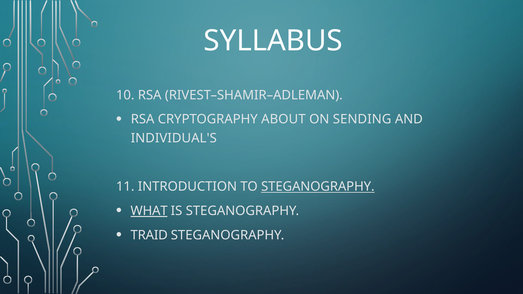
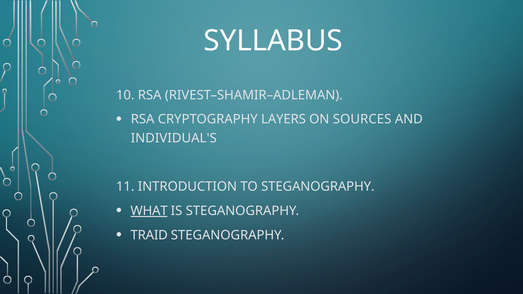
ABOUT: ABOUT -> LAYERS
SENDING: SENDING -> SOURCES
STEGANOGRAPHY at (318, 187) underline: present -> none
